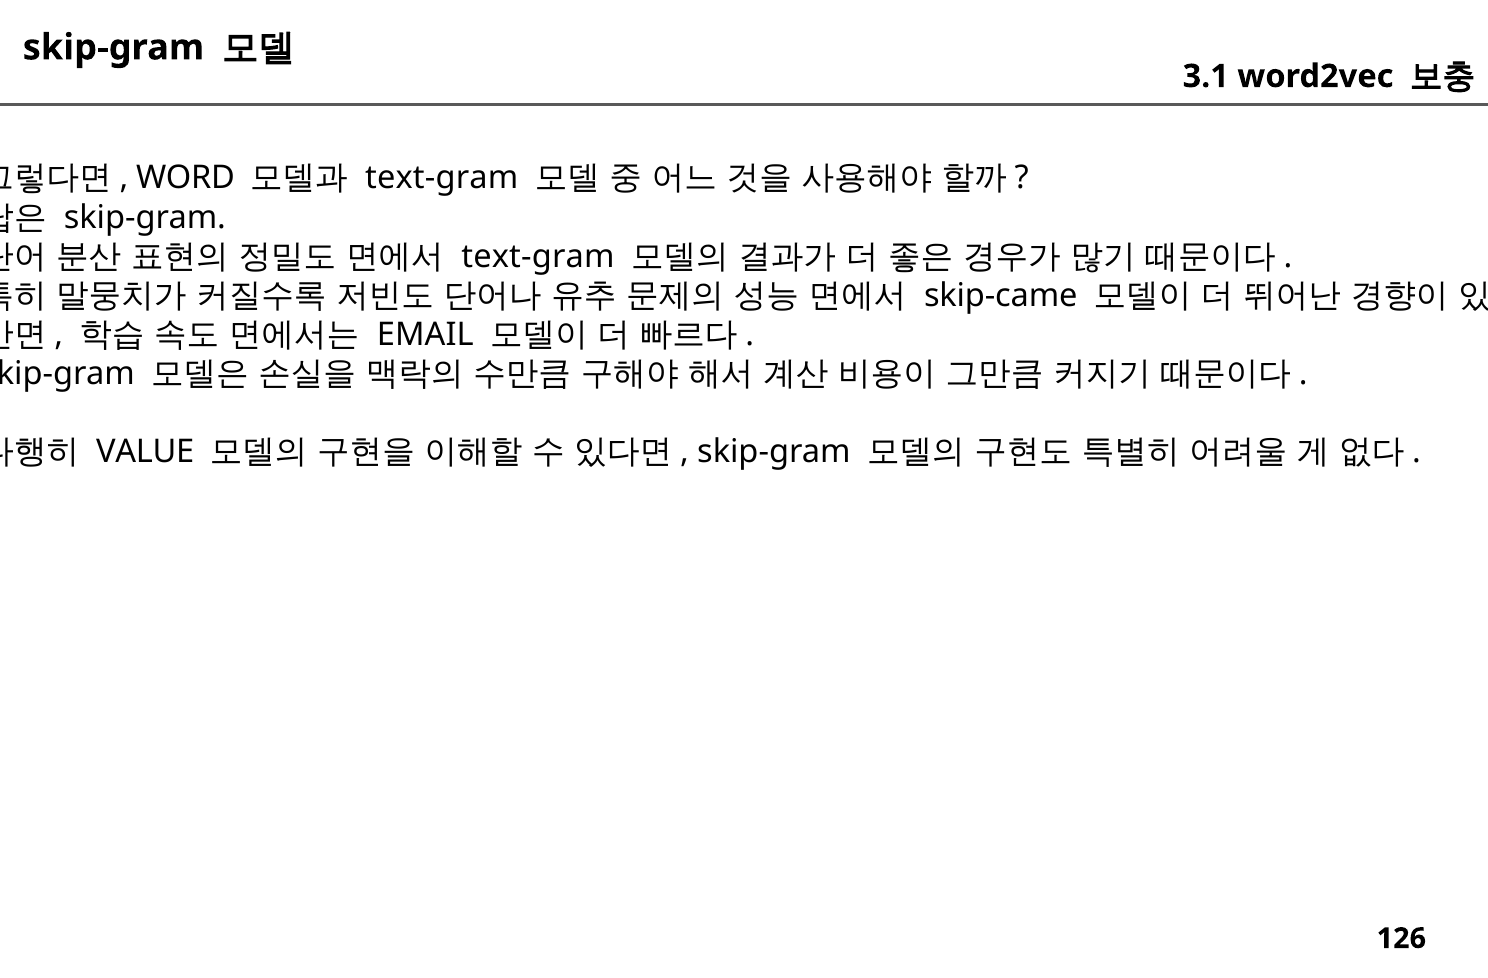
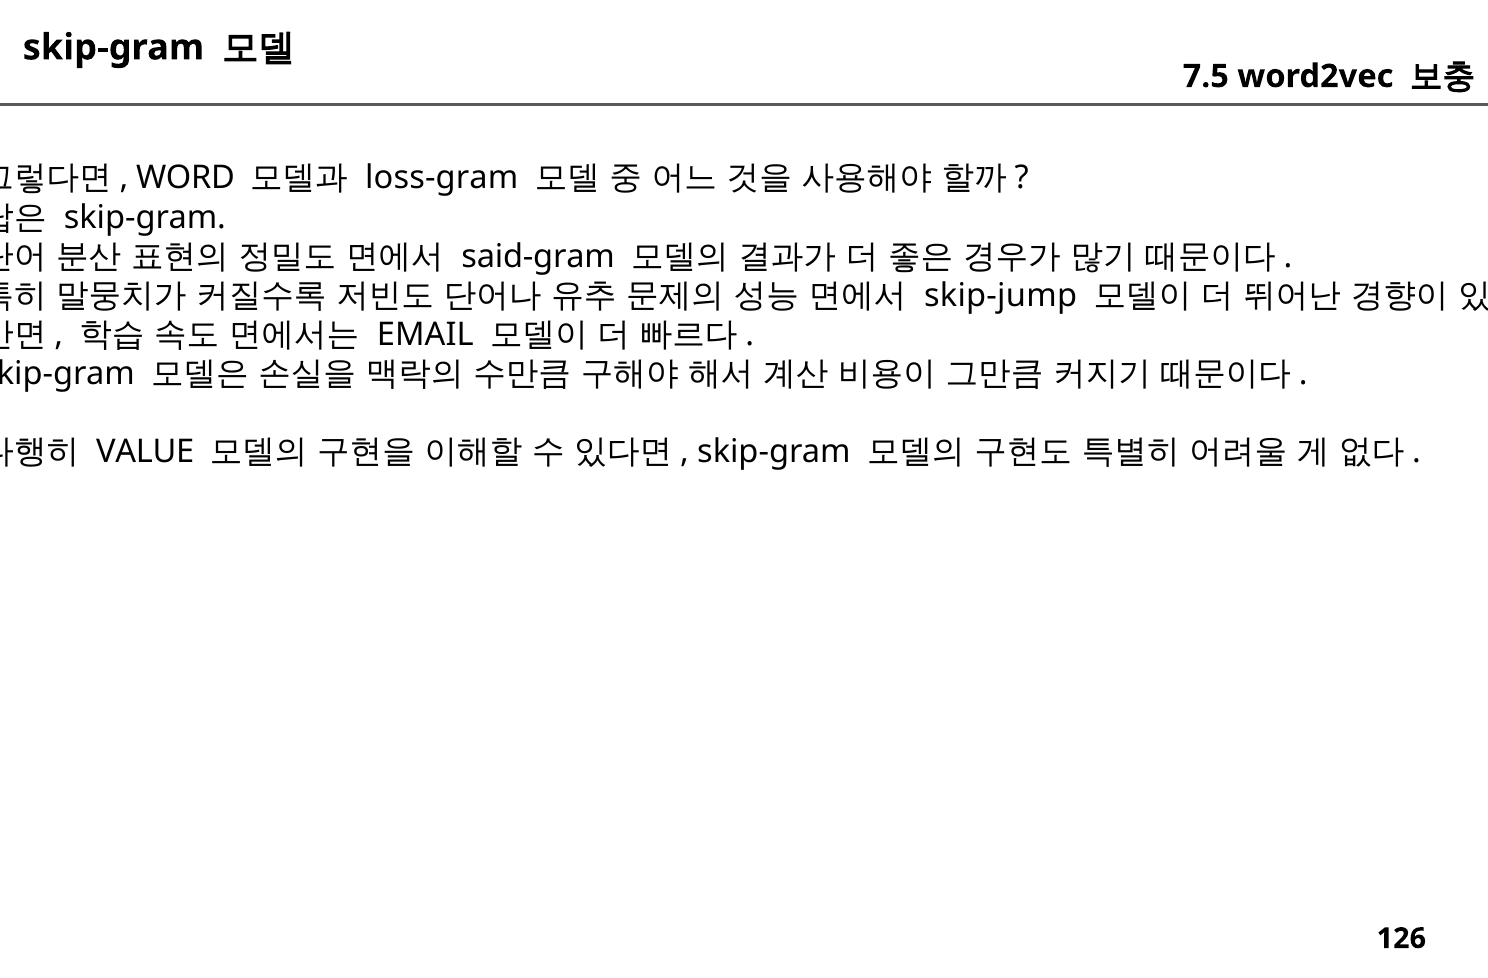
3.1: 3.1 -> 7.5
text-gram at (442, 178): text-gram -> loss-gram
text-gram at (538, 256): text-gram -> said-gram
skip-came: skip-came -> skip-jump
